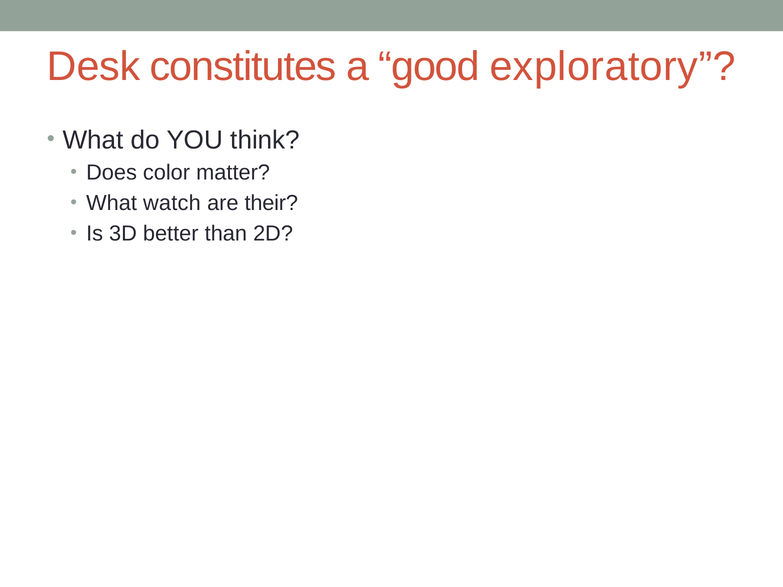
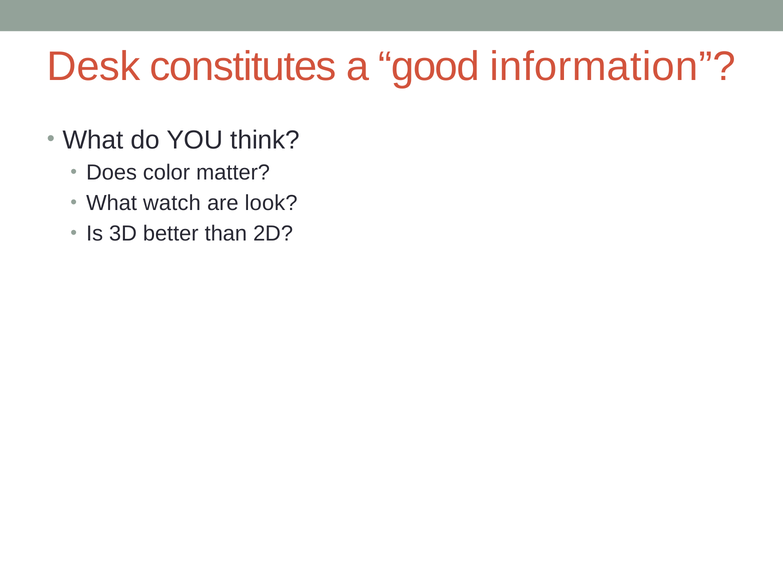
exploratory: exploratory -> information
their: their -> look
